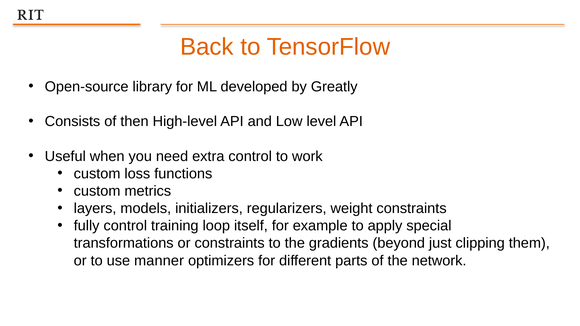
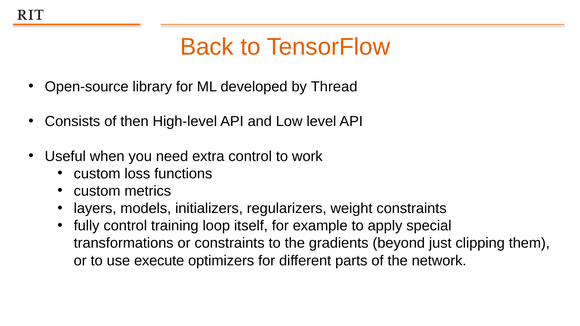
Greatly: Greatly -> Thread
manner: manner -> execute
